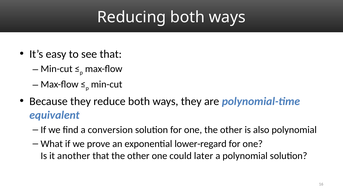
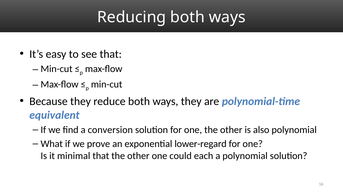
another: another -> minimal
later: later -> each
